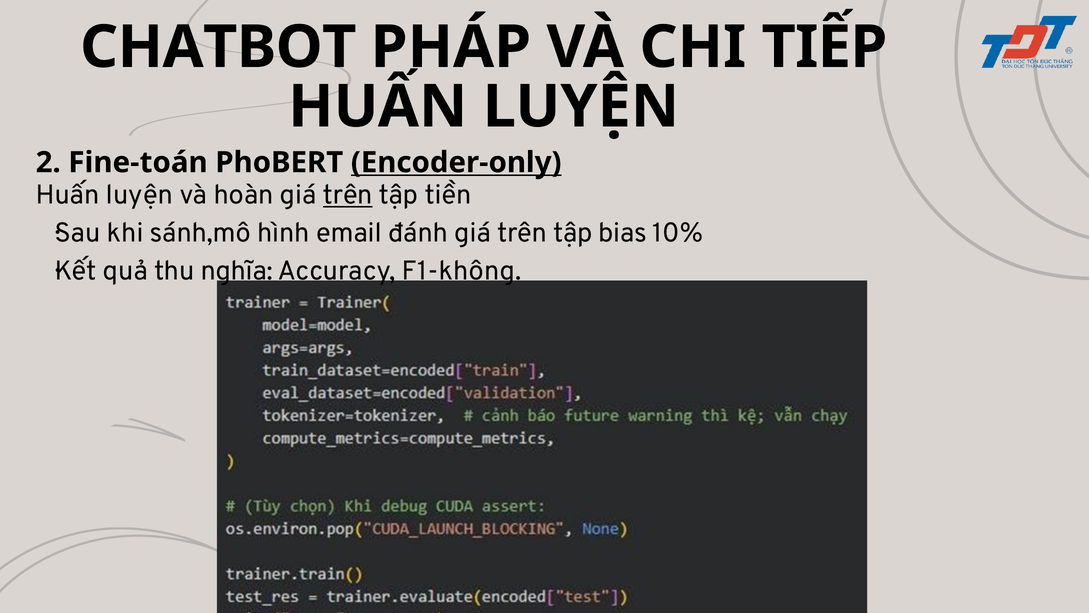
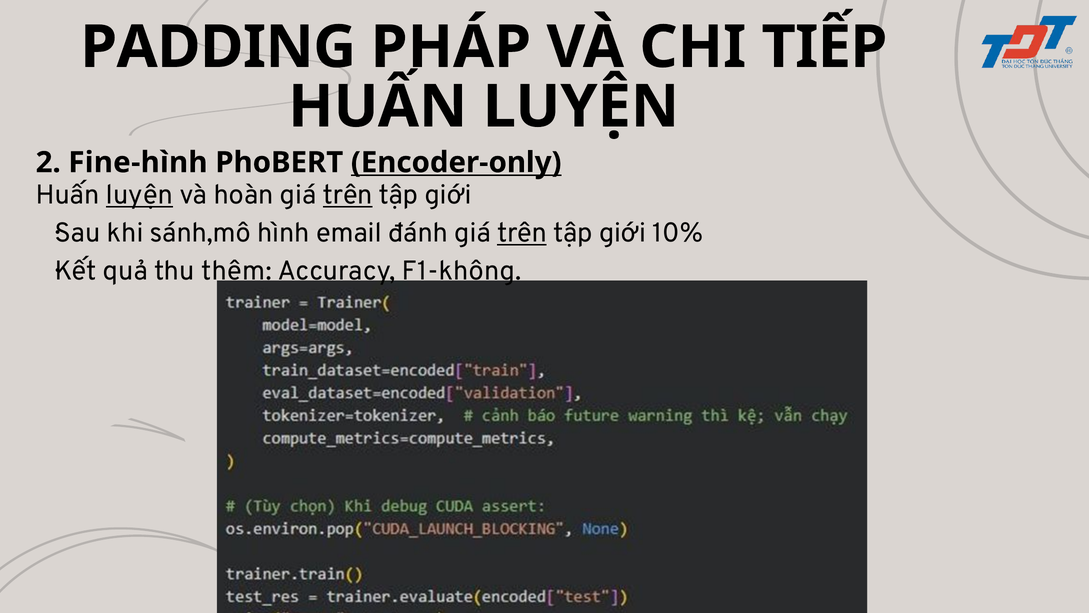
CHATBOT: CHATBOT -> PADDING
Fine-toán: Fine-toán -> Fine-hình
luyện at (139, 195) underline: none -> present
tiền at (448, 195): tiền -> giới
trên at (522, 233) underline: none -> present
bias at (623, 233): bias -> giới
nghĩa: nghĩa -> thêm
